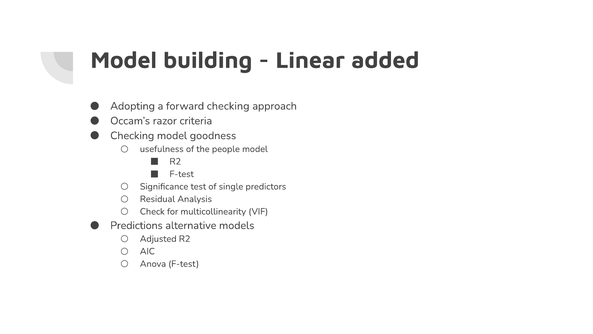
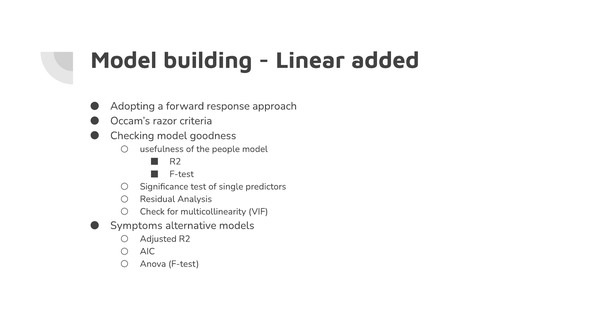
forward checking: checking -> response
Predictions: Predictions -> Symptoms
